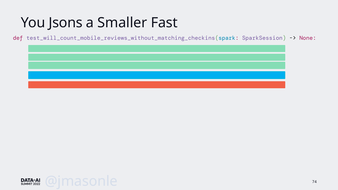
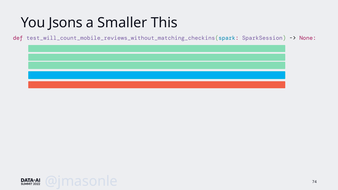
Fast: Fast -> This
